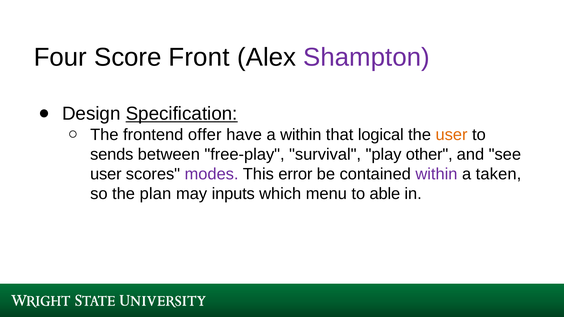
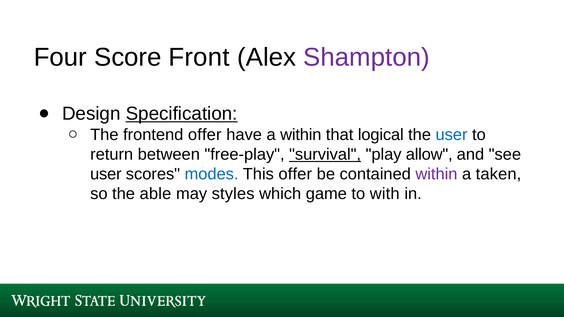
user at (452, 135) colour: orange -> blue
sends: sends -> return
survival underline: none -> present
other: other -> allow
modes colour: purple -> blue
This error: error -> offer
plan: plan -> able
inputs: inputs -> styles
menu: menu -> game
able: able -> with
